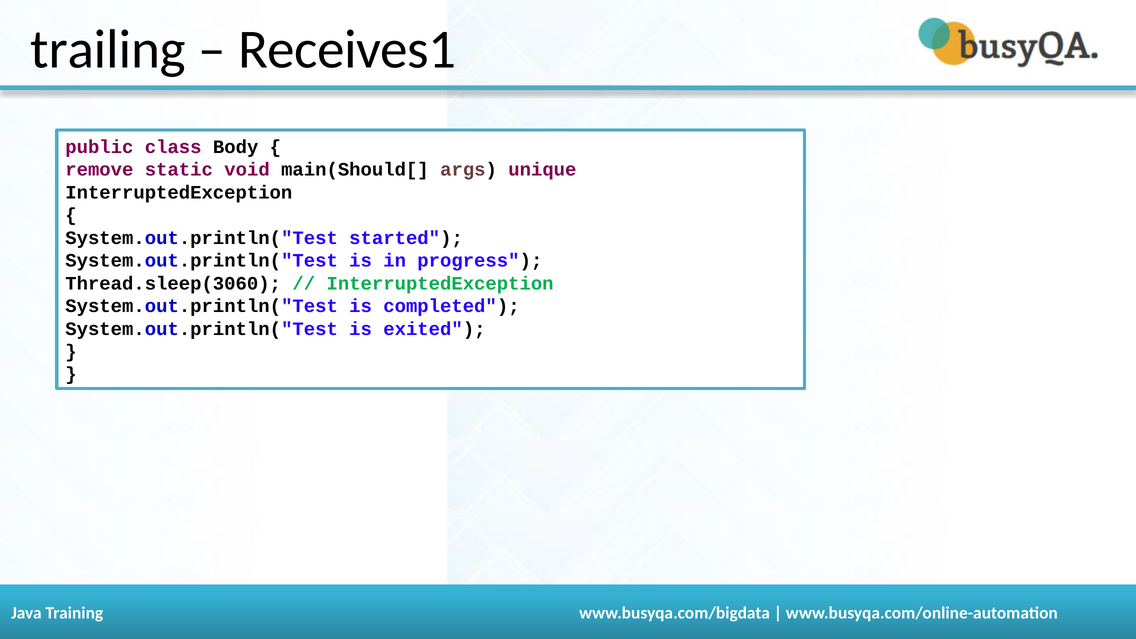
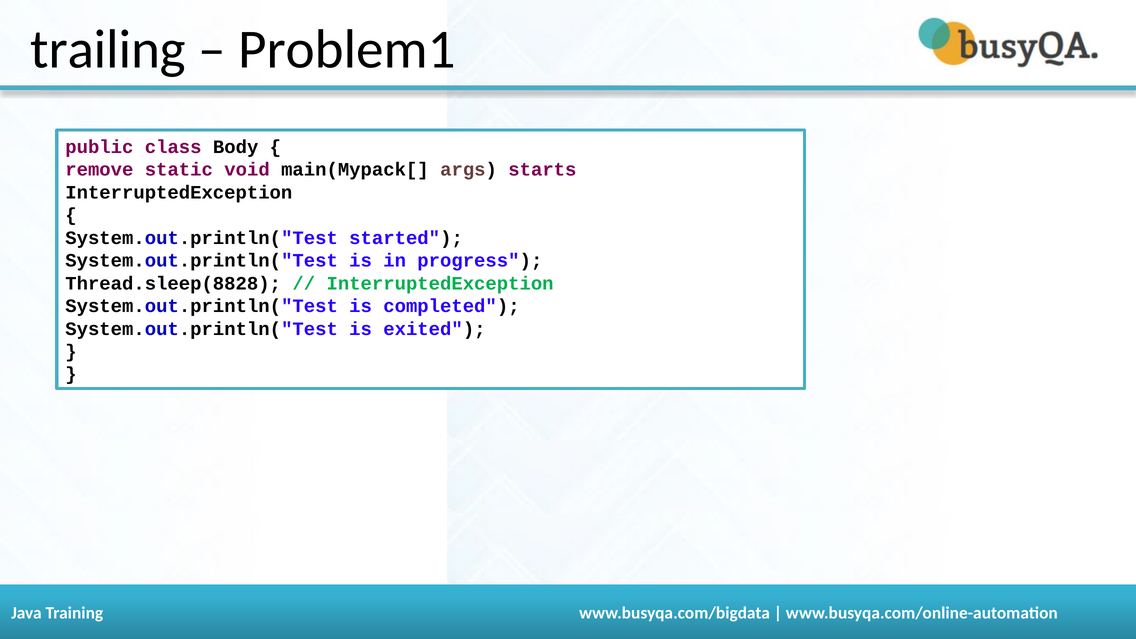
Receives1: Receives1 -> Problem1
main(Should[: main(Should[ -> main(Mypack[
unique: unique -> starts
Thread.sleep(3060: Thread.sleep(3060 -> Thread.sleep(8828
